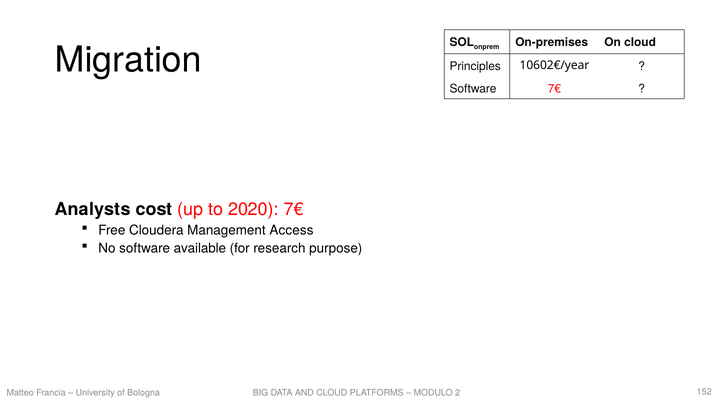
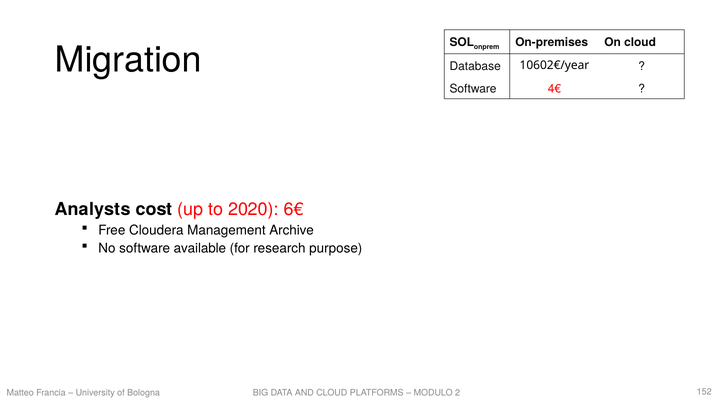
Principles: Principles -> Database
Software 7€: 7€ -> 4€
2020 7€: 7€ -> 6€
Access: Access -> Archive
